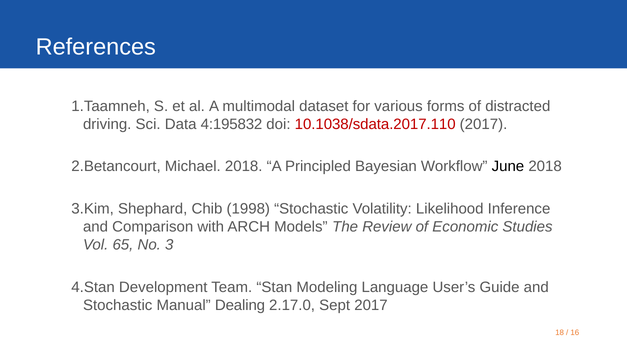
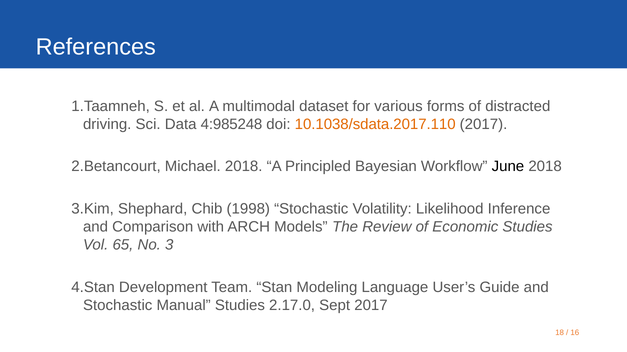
4:195832: 4:195832 -> 4:985248
10.1038/sdata.2017.110 colour: red -> orange
Manual Dealing: Dealing -> Studies
